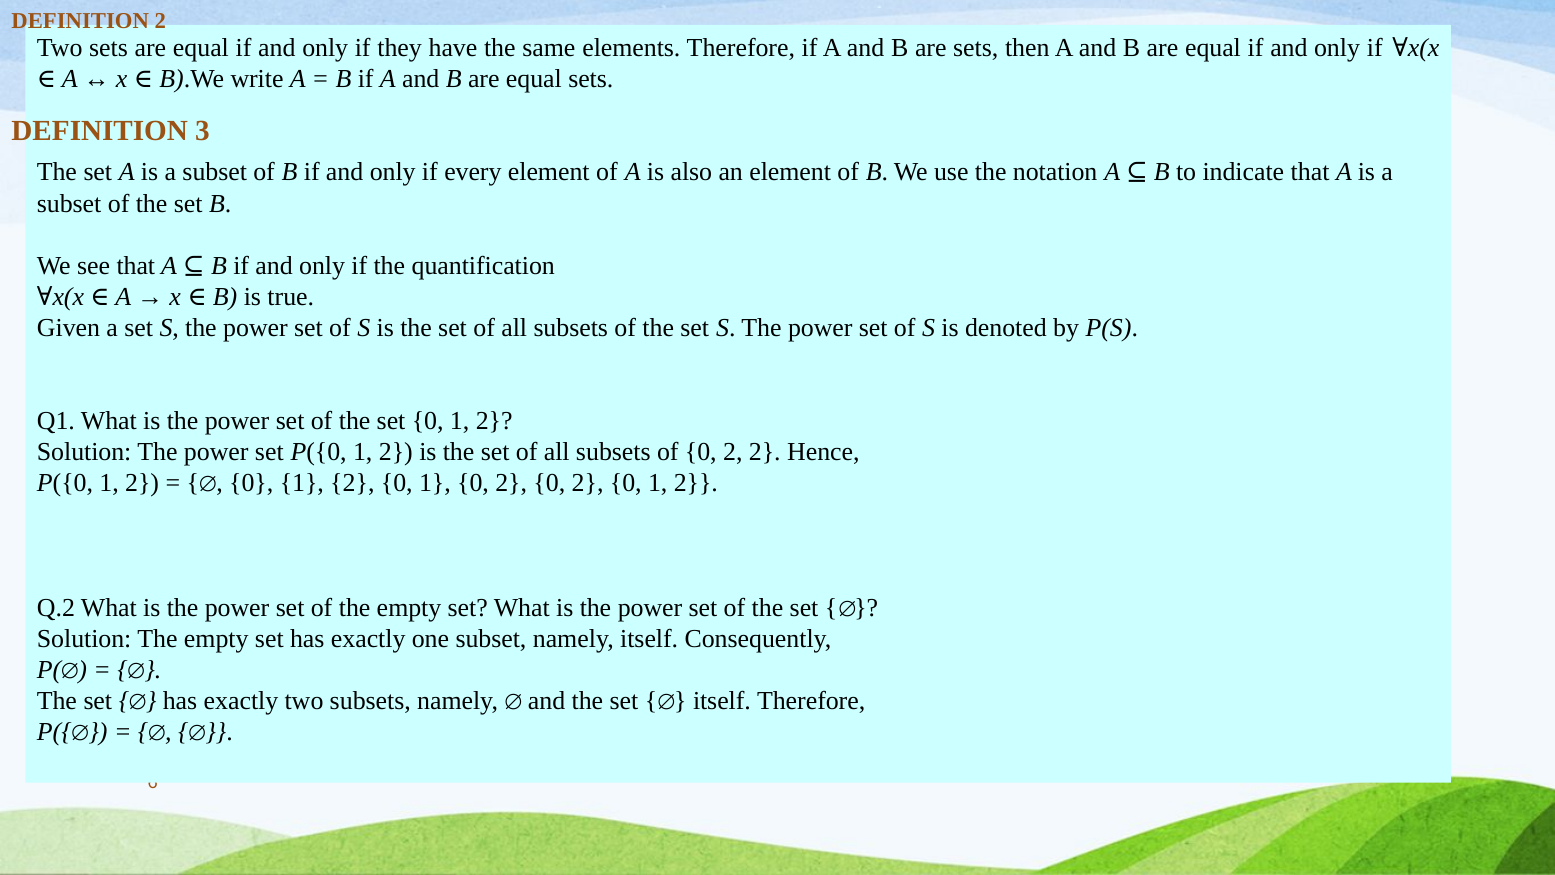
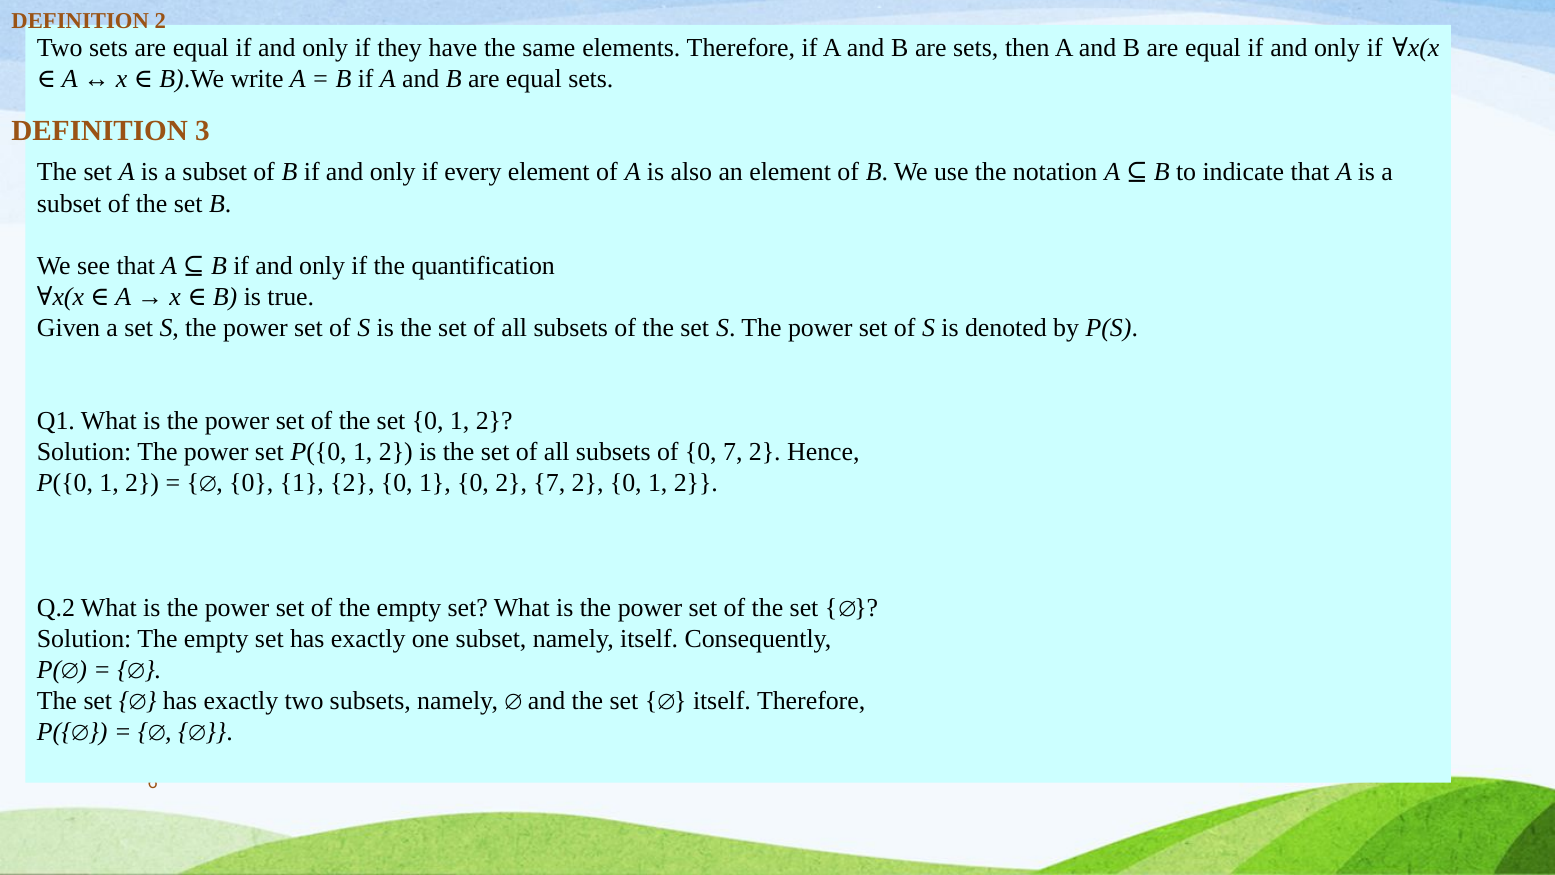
of 0 2: 2 -> 7
1 0 2 0: 0 -> 7
